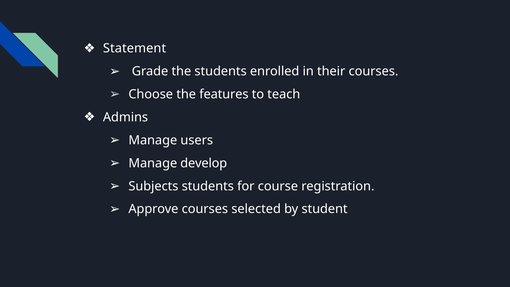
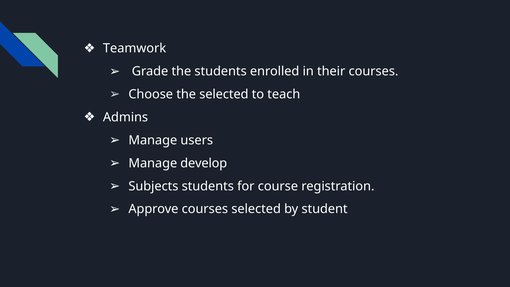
Statement: Statement -> Teamwork
the features: features -> selected
